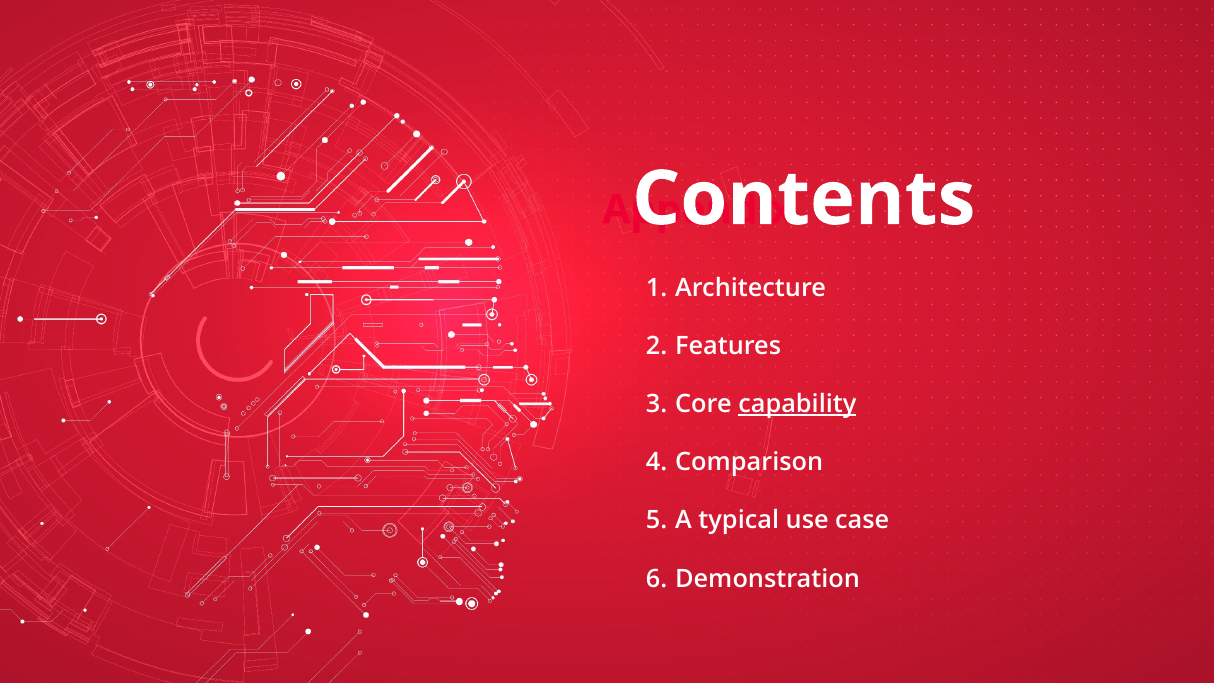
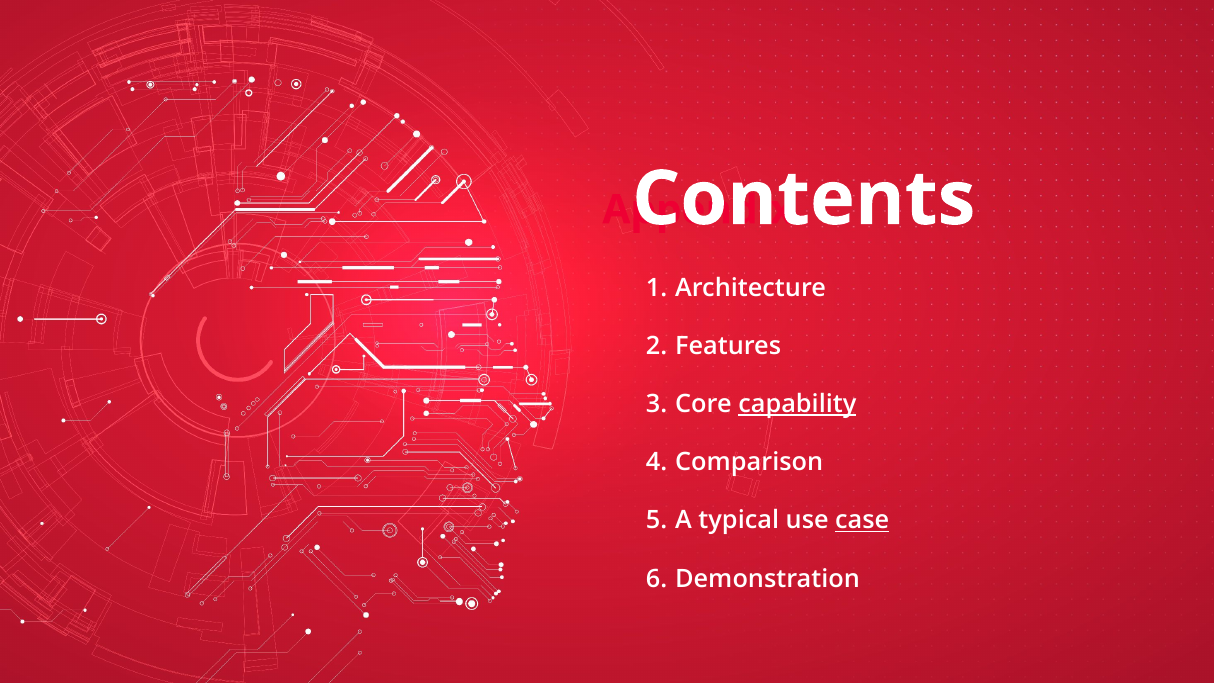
case underline: none -> present
